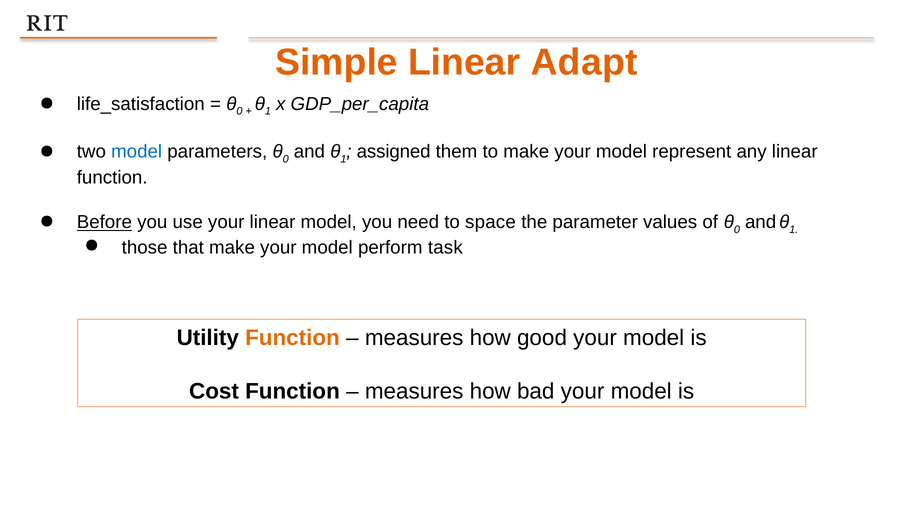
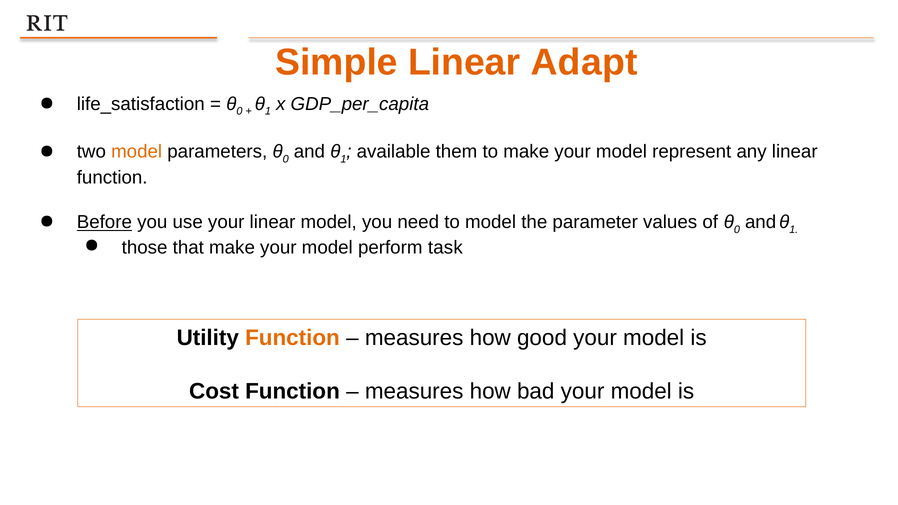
model at (137, 152) colour: blue -> orange
assigned: assigned -> available
to space: space -> model
